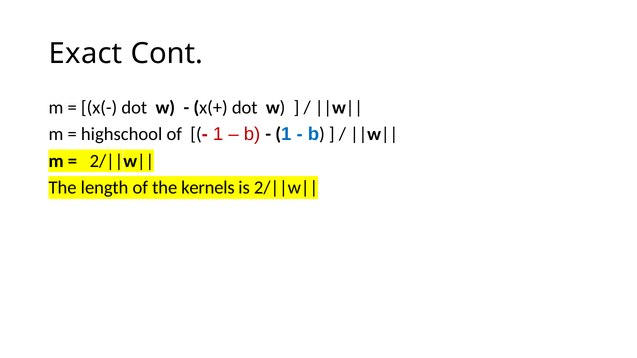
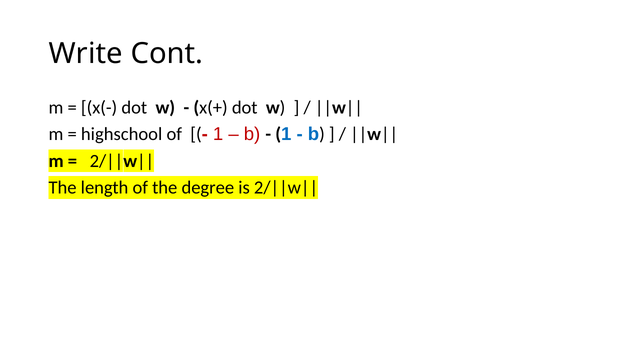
Exact: Exact -> Write
kernels: kernels -> degree
